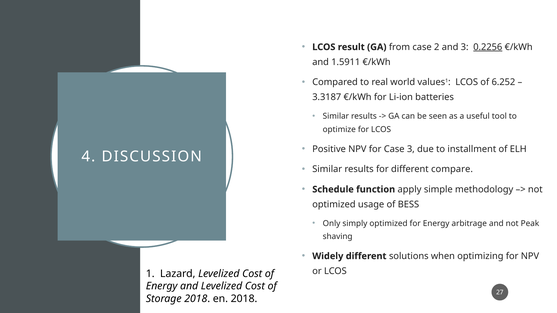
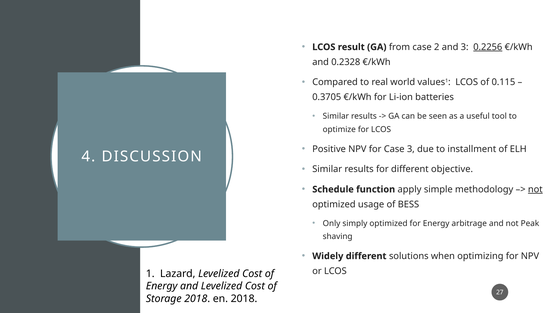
1.5911: 1.5911 -> 0.2328
6.252: 6.252 -> 0.115
3.3187: 3.3187 -> 0.3705
compare: compare -> objective
not at (535, 190) underline: none -> present
